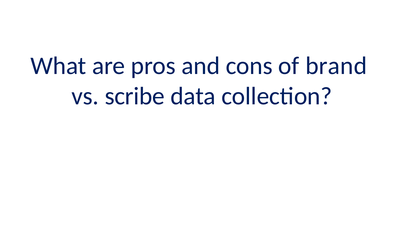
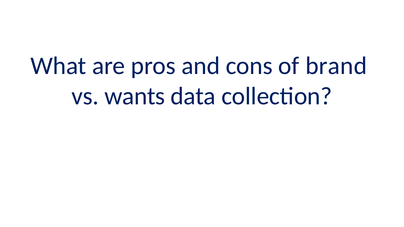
scribe: scribe -> wants
